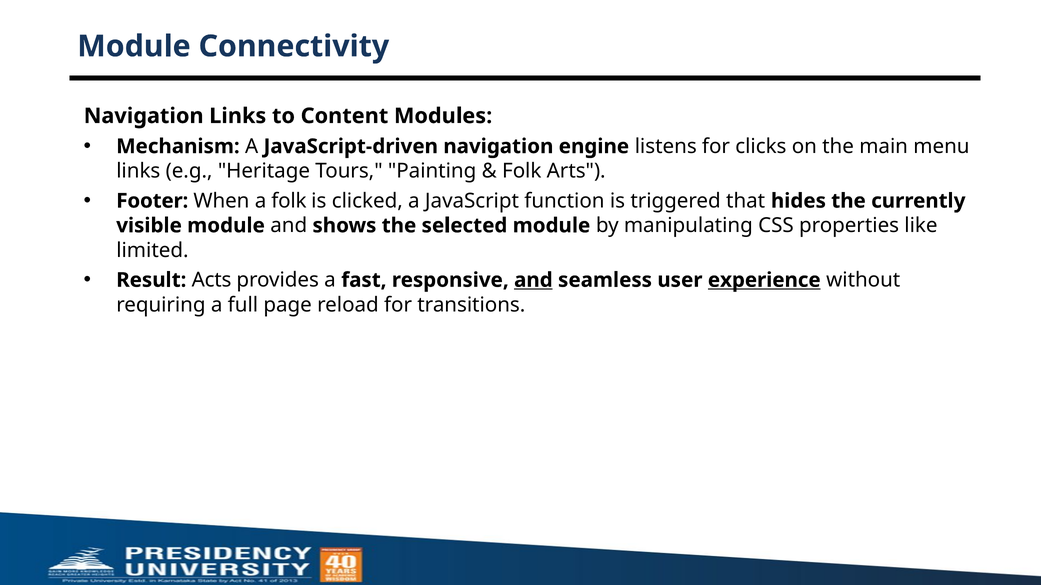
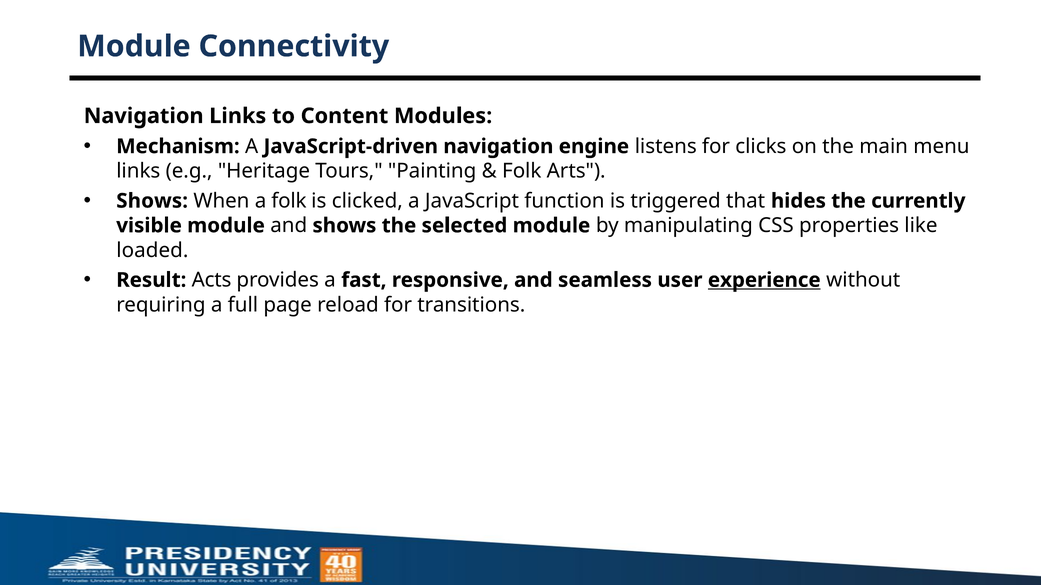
Footer at (152, 201): Footer -> Shows
limited: limited -> loaded
and at (533, 280) underline: present -> none
